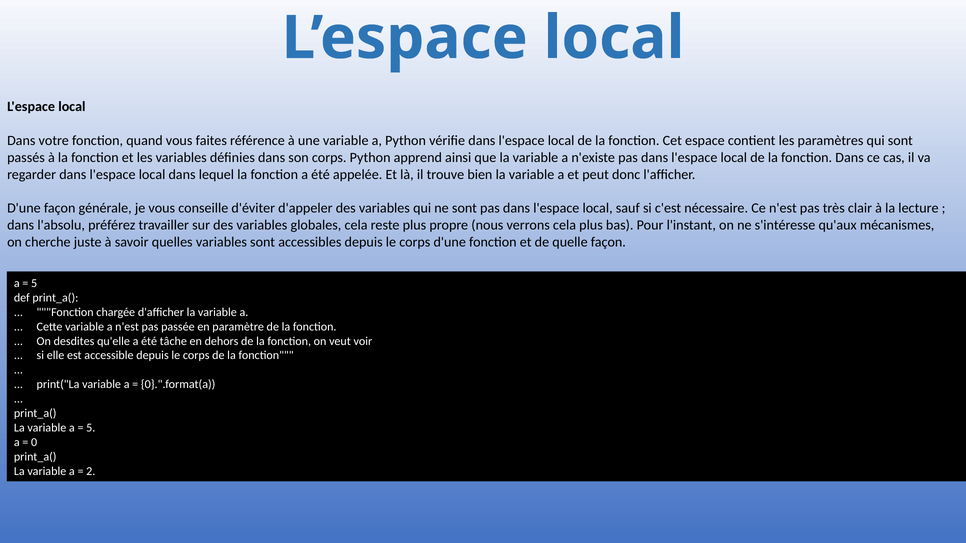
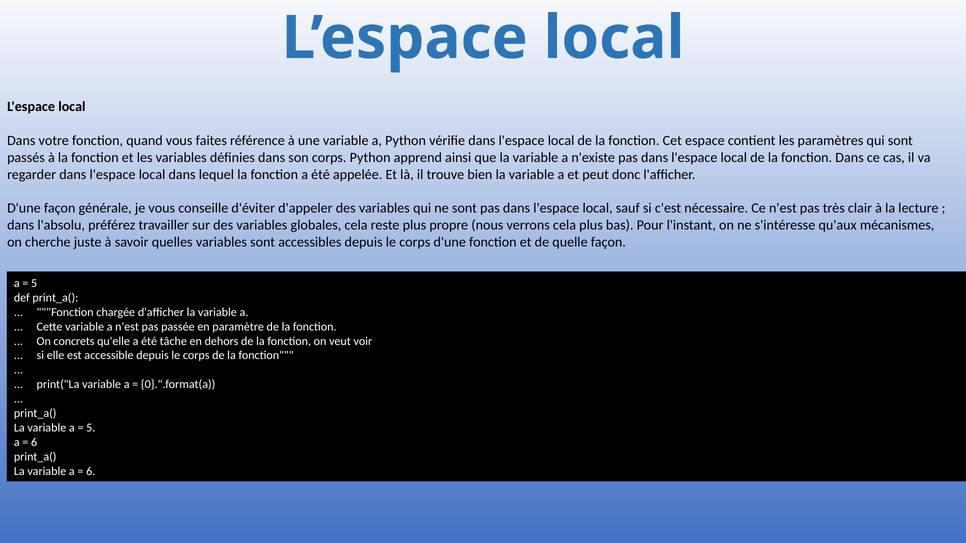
desdites: desdites -> concrets
0 at (34, 443): 0 -> 6
2 at (91, 472): 2 -> 6
